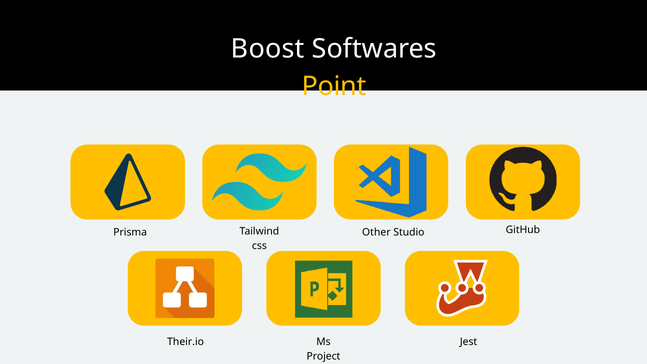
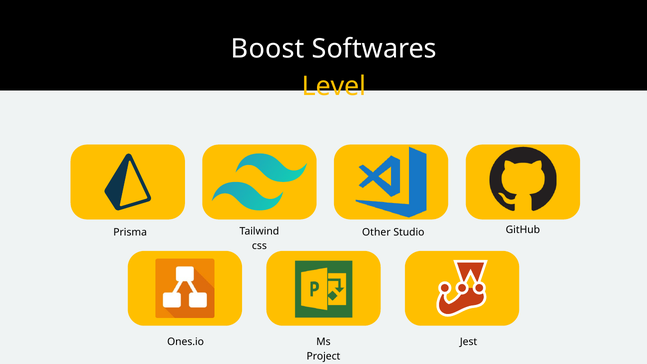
Point: Point -> Level
Their.io: Their.io -> Ones.io
